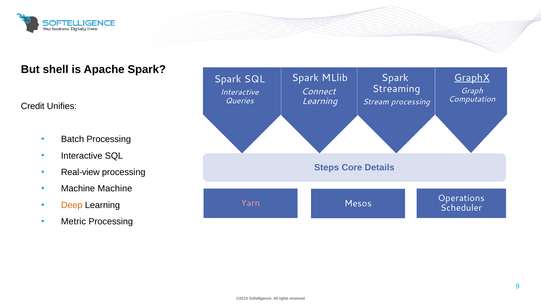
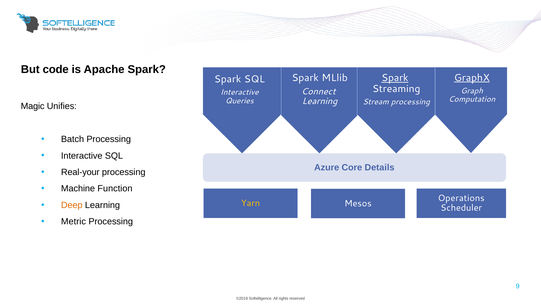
shell: shell -> code
Spark at (395, 78) underline: none -> present
Credit: Credit -> Magic
Steps: Steps -> Azure
Real-view: Real-view -> Real-your
Machine Machine: Machine -> Function
Yarn colour: pink -> yellow
